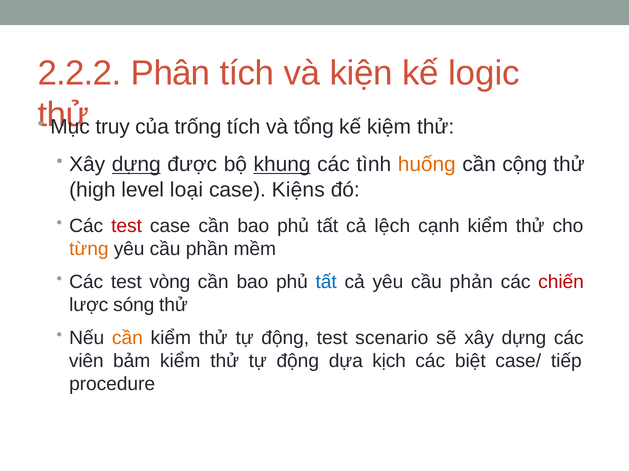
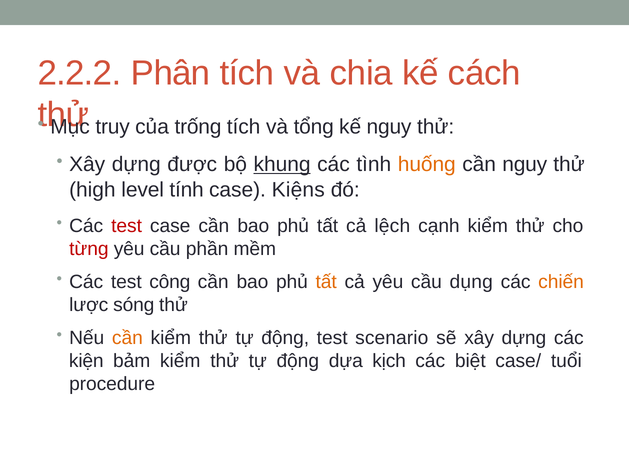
kiện: kiện -> chia
logic: logic -> cách
kế kiệm: kiệm -> nguy
dựng at (136, 165) underline: present -> none
cần cộng: cộng -> nguy
loại: loại -> tính
từng colour: orange -> red
vòng: vòng -> công
tất at (326, 282) colour: blue -> orange
phản: phản -> dụng
chiến colour: red -> orange
viên: viên -> kiện
tiếp: tiếp -> tuổi
